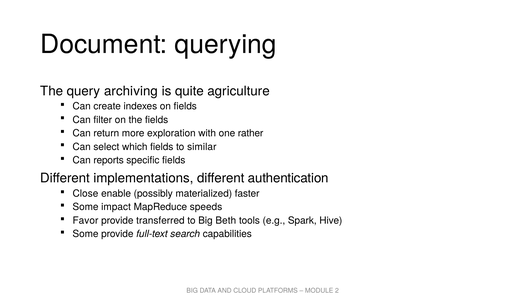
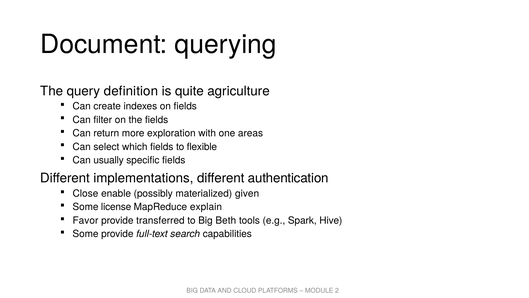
archiving: archiving -> definition
rather: rather -> areas
similar: similar -> flexible
reports: reports -> usually
faster: faster -> given
impact: impact -> license
speeds: speeds -> explain
